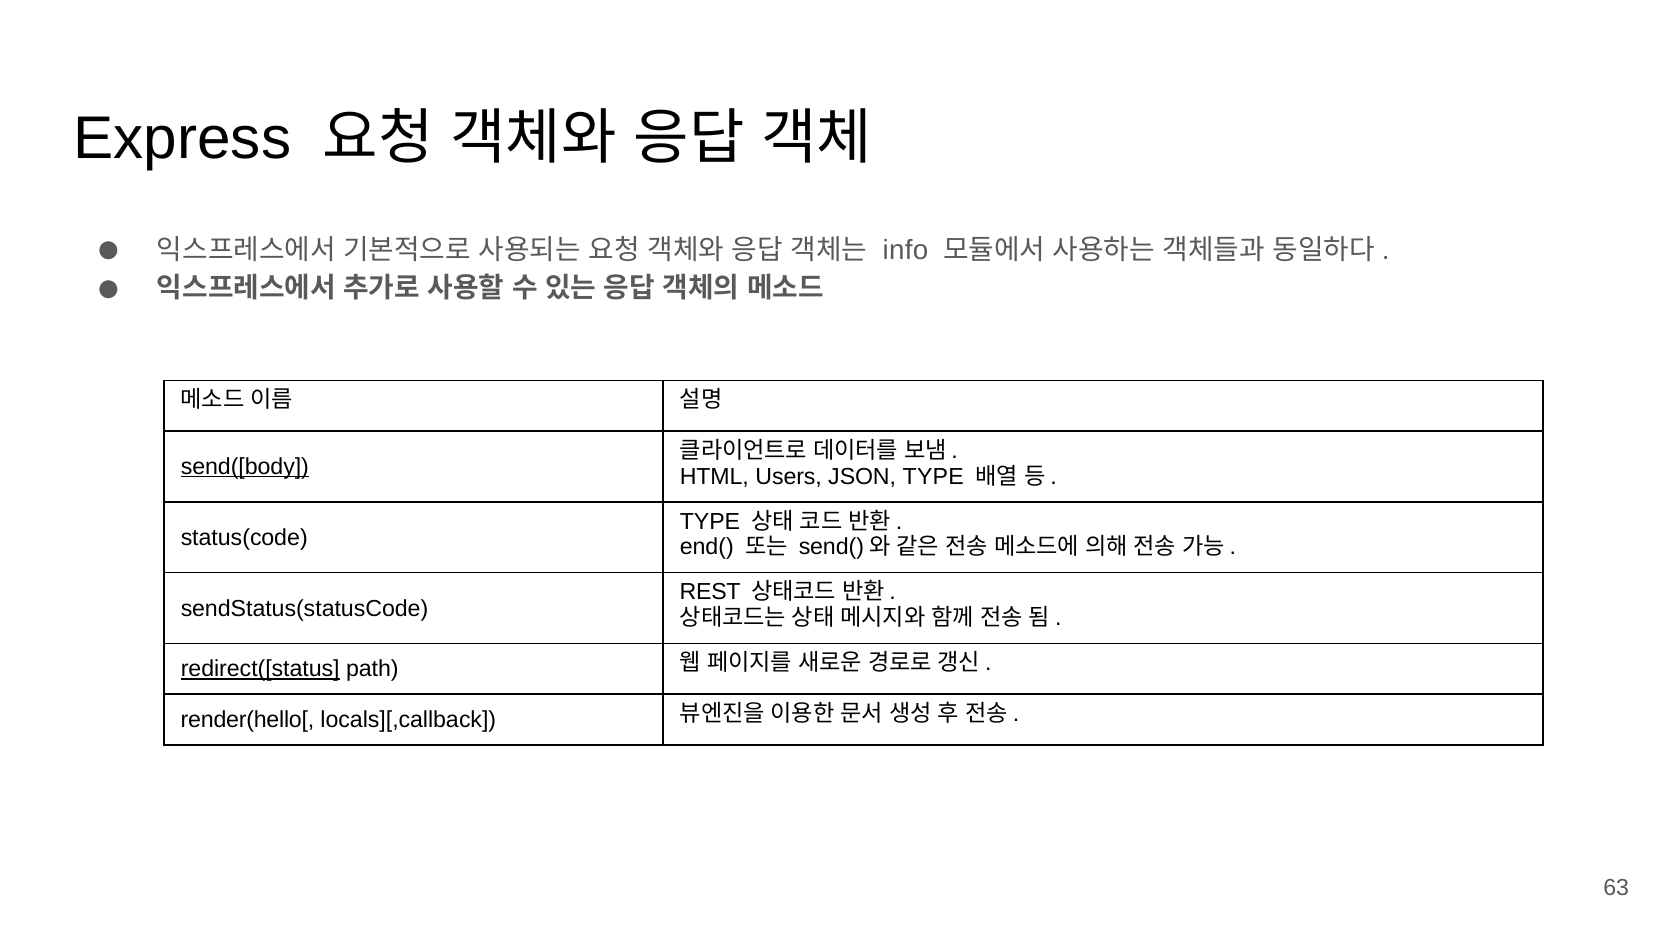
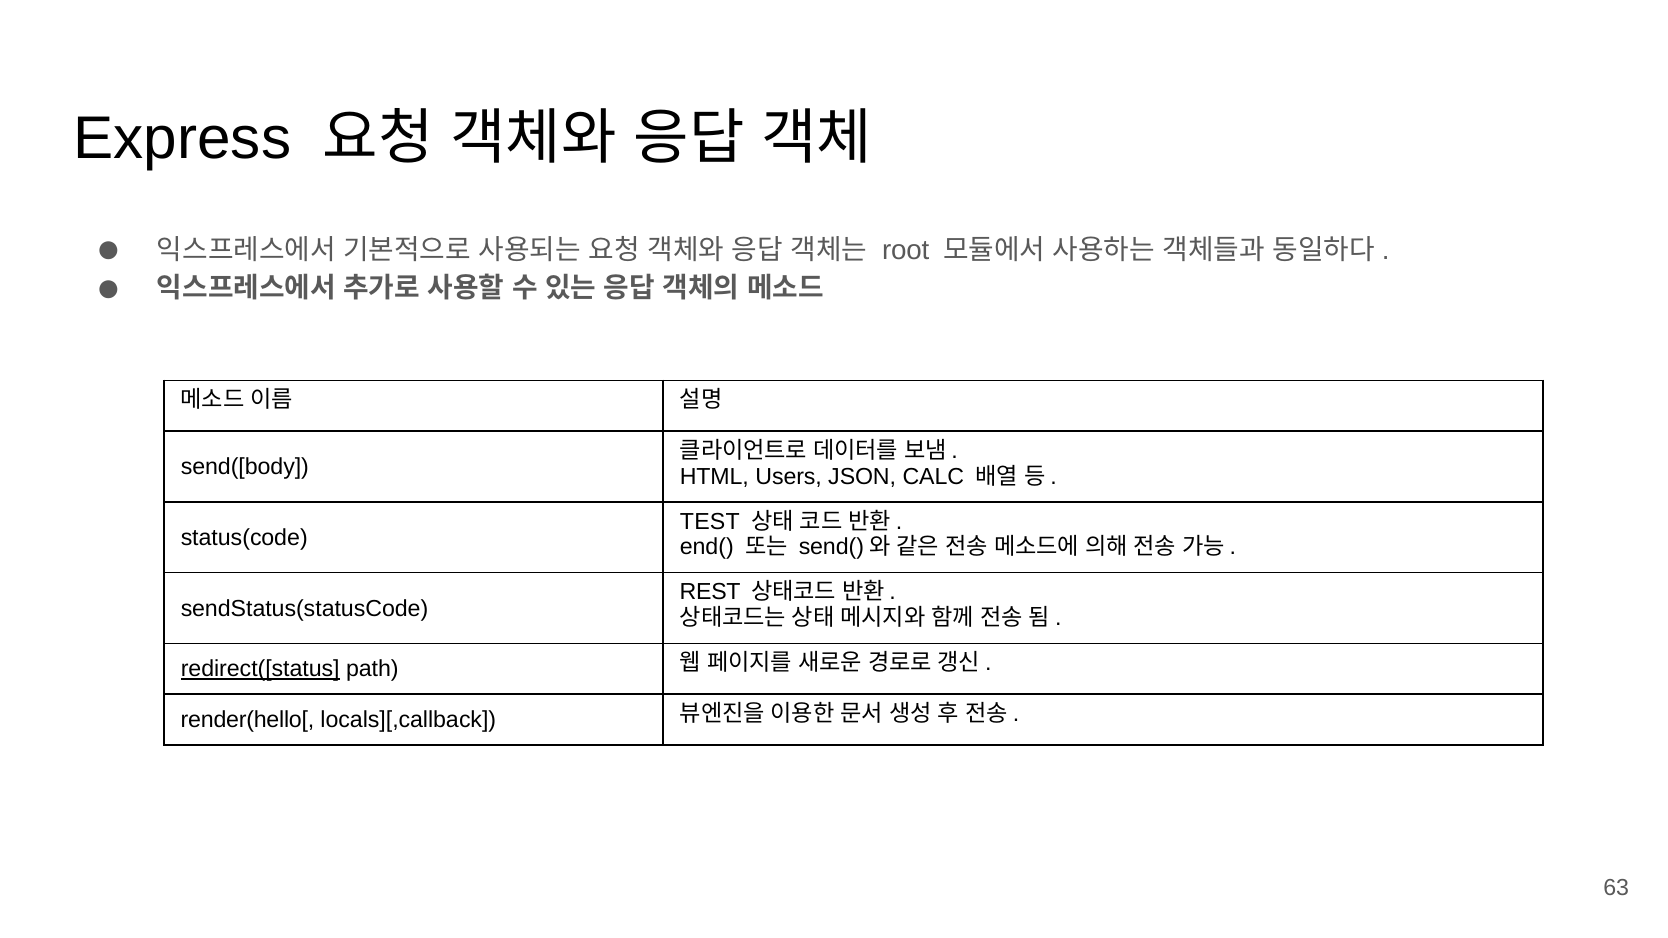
info: info -> root
send([body underline: present -> none
JSON TYPE: TYPE -> CALC
TYPE at (710, 522): TYPE -> TEST
